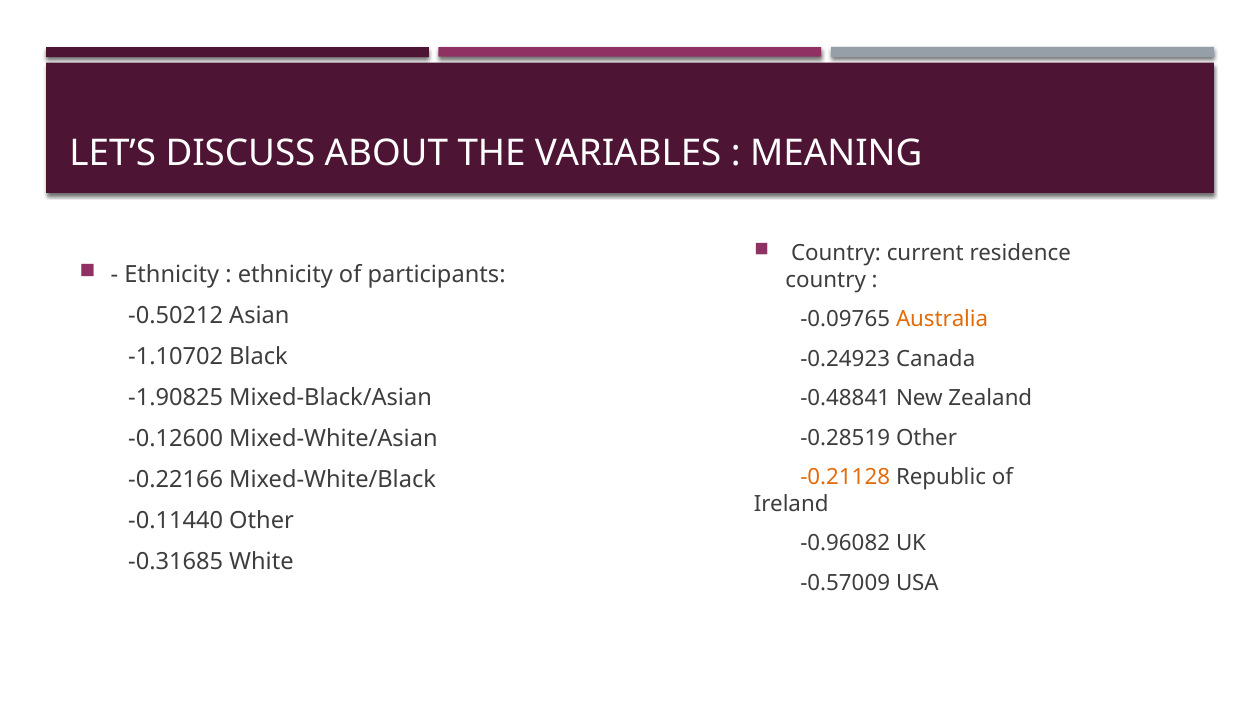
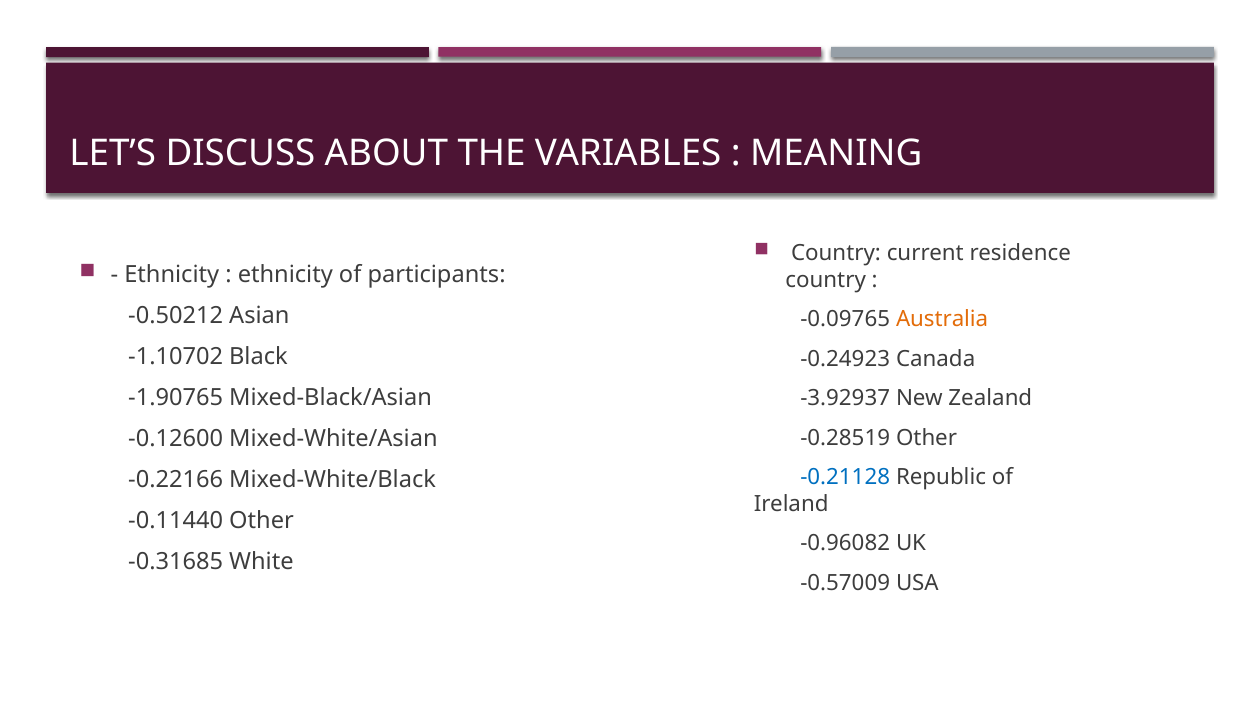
-1.90825: -1.90825 -> -1.90765
-0.48841: -0.48841 -> -3.92937
-0.21128 colour: orange -> blue
